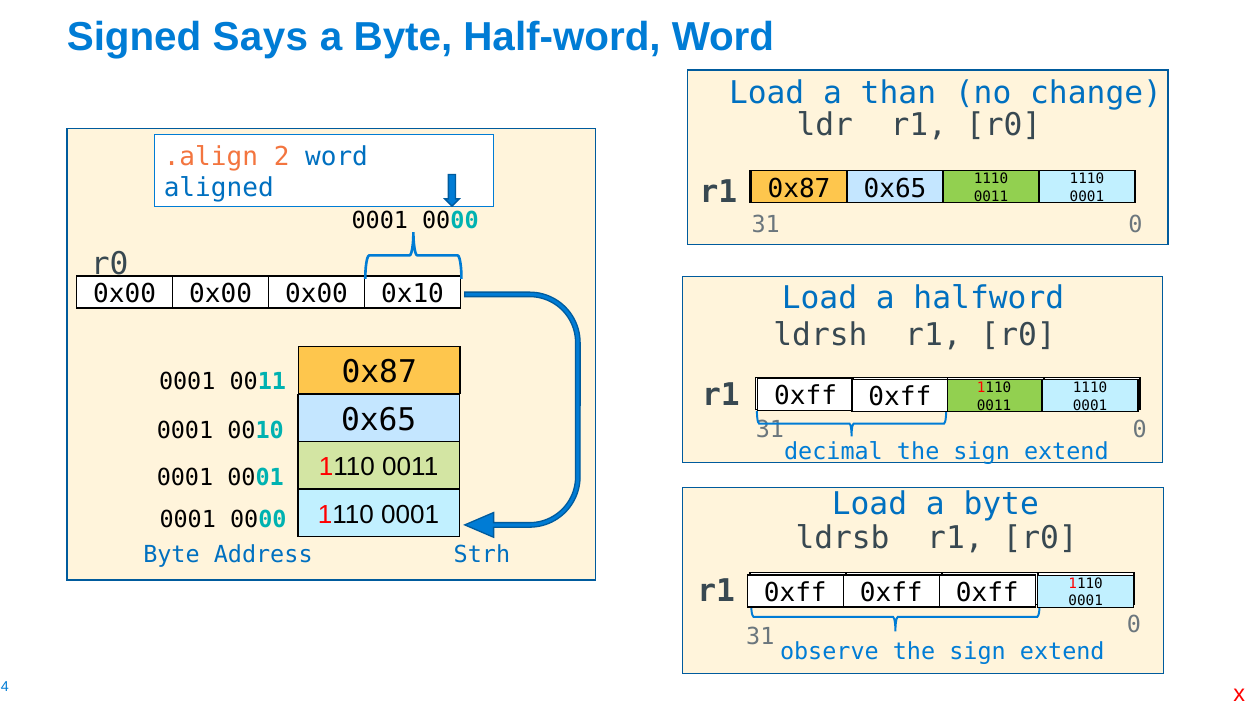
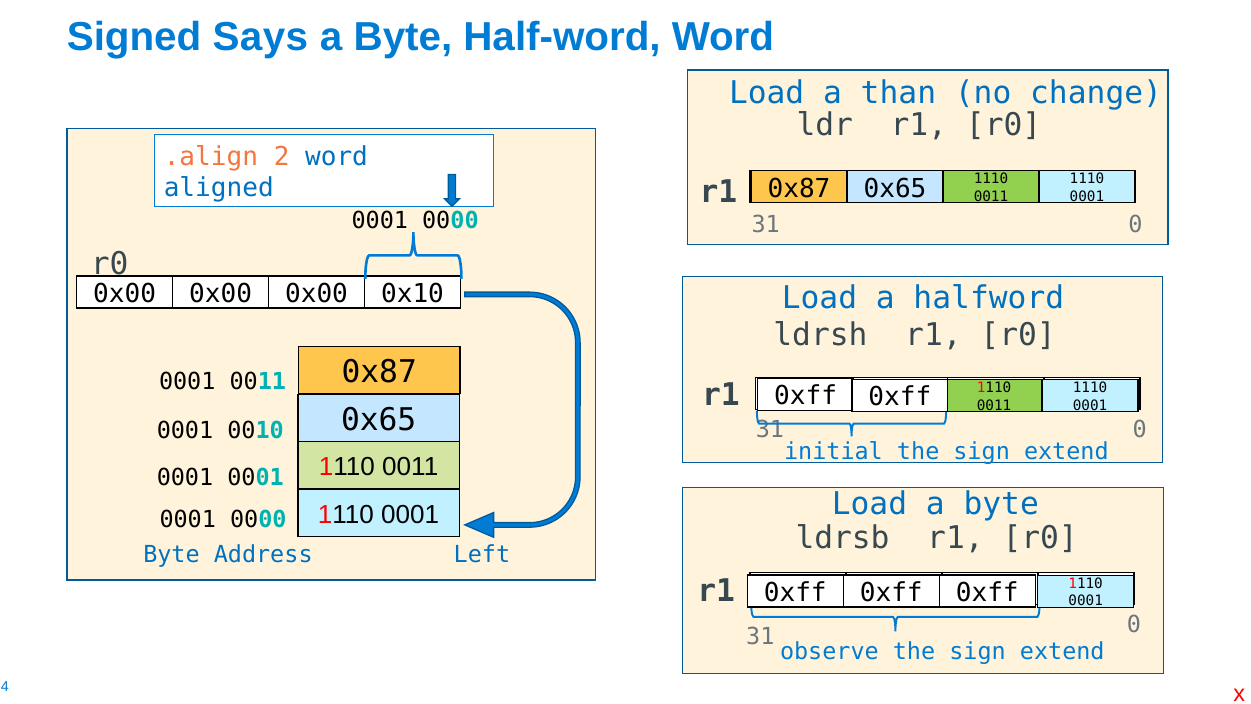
decimal: decimal -> initial
Strh: Strh -> Left
